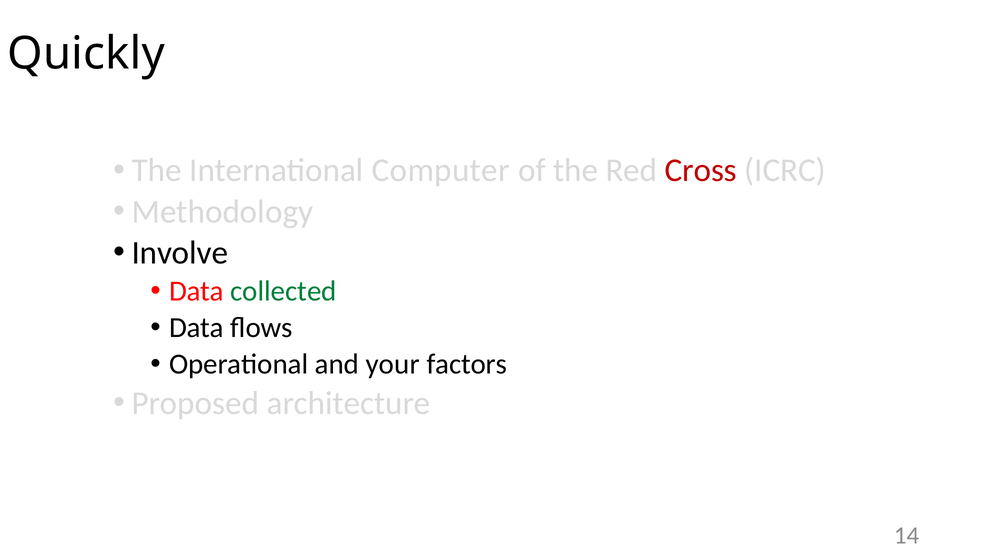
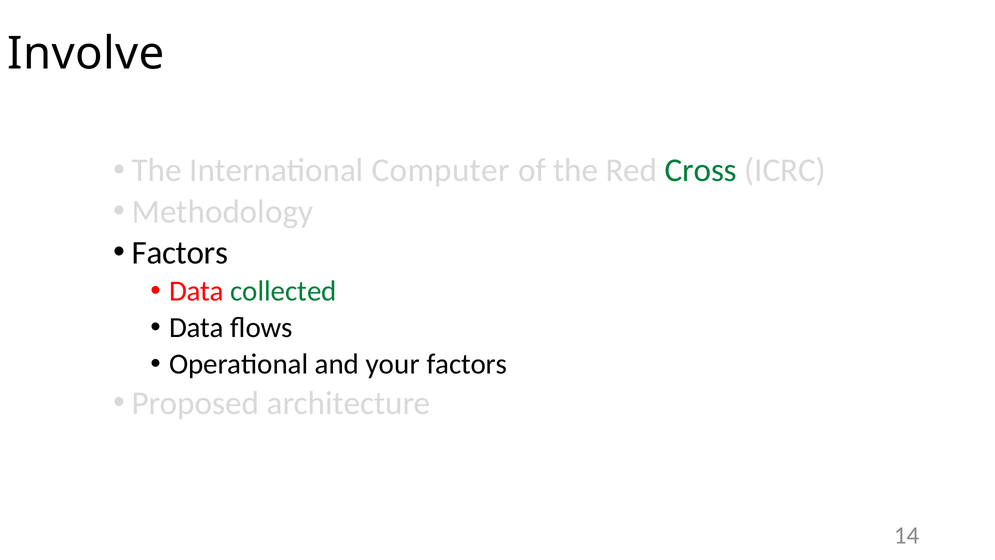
Quickly: Quickly -> Involve
Cross colour: red -> green
Involve at (180, 252): Involve -> Factors
